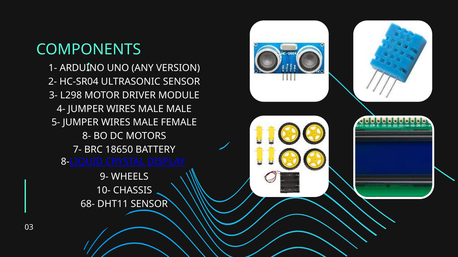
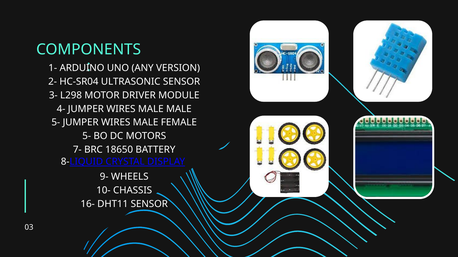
8- at (87, 136): 8- -> 5-
68-: 68- -> 16-
